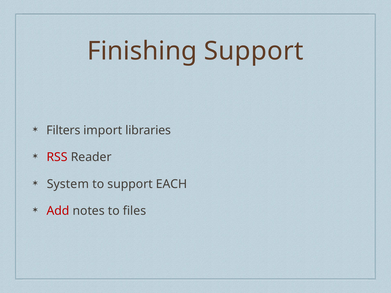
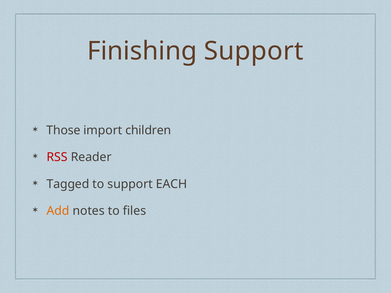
Filters: Filters -> Those
libraries: libraries -> children
System: System -> Tagged
Add colour: red -> orange
